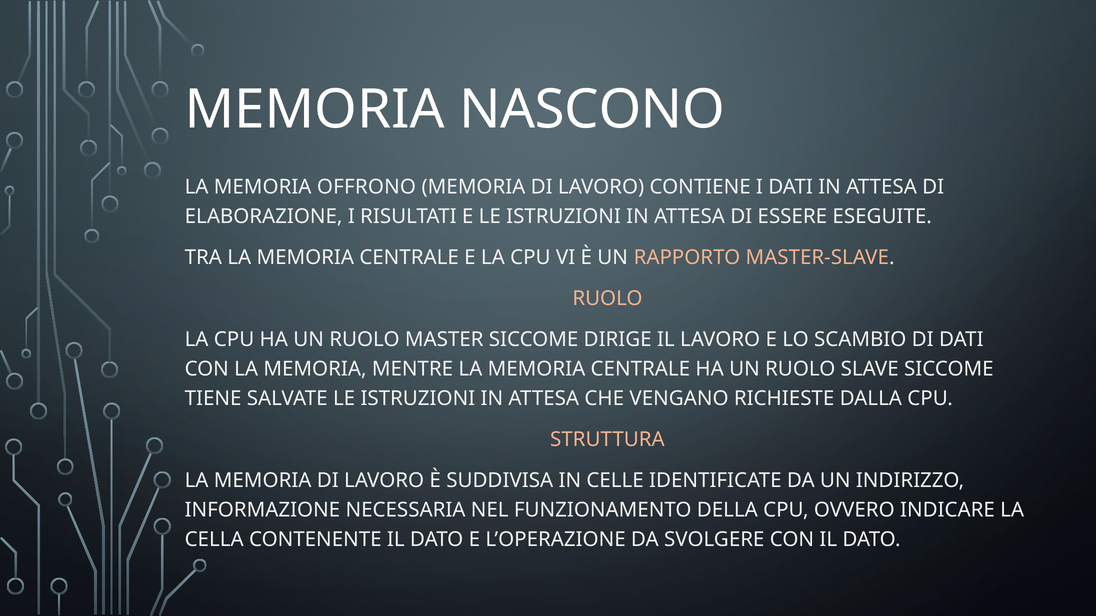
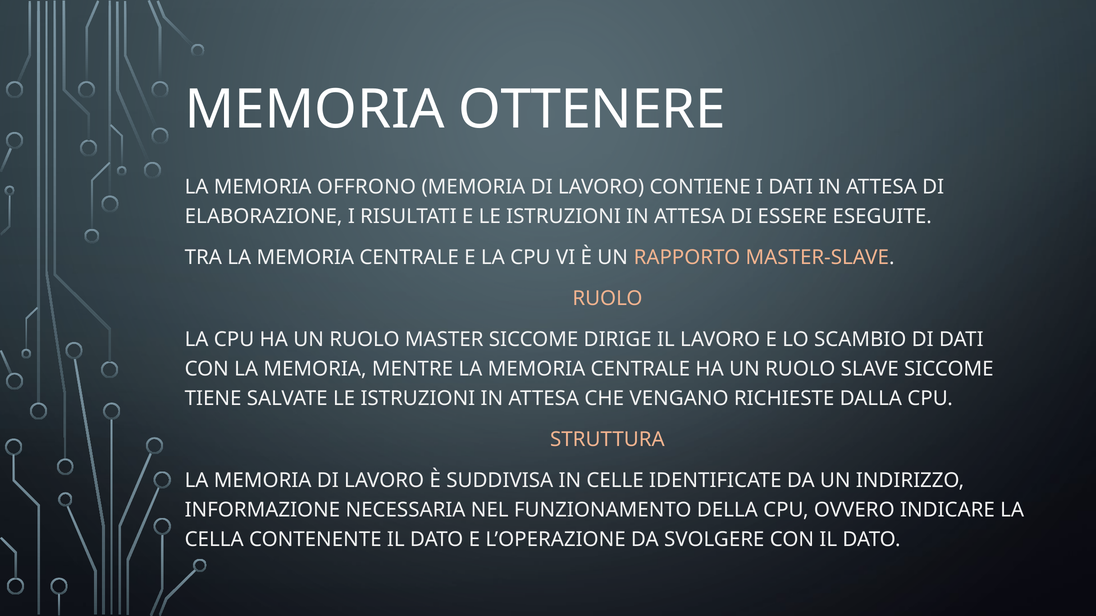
NASCONO: NASCONO -> OTTENERE
